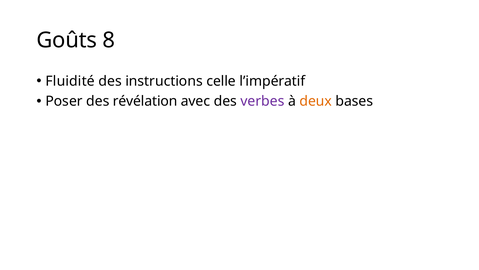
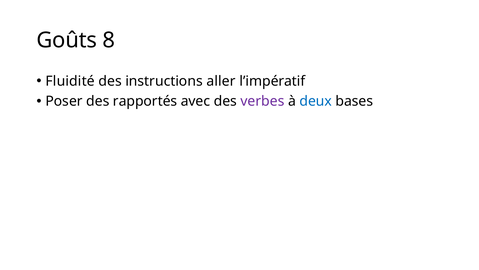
celle: celle -> aller
révélation: révélation -> rapportés
deux colour: orange -> blue
